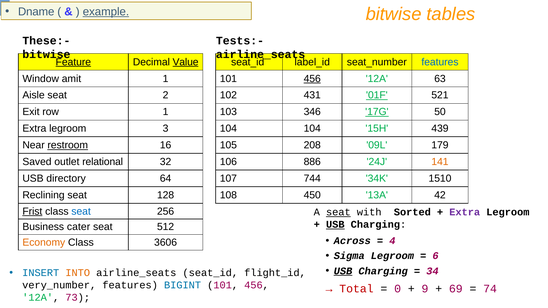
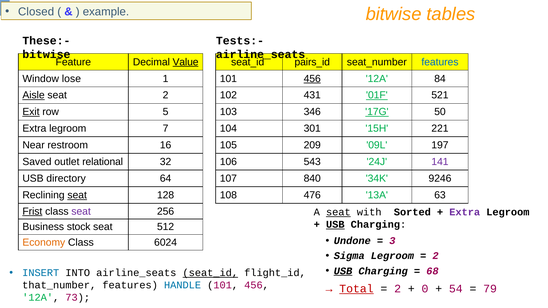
Dname: Dname -> Closed
example underline: present -> none
Feature underline: present -> none
label_id: label_id -> pairs_id
amit: amit -> lose
63: 63 -> 84
Aisle underline: none -> present
Exit underline: none -> present
row 1: 1 -> 5
3: 3 -> 7
104 104: 104 -> 301
439: 439 -> 221
restroom underline: present -> none
208: 208 -> 209
179: 179 -> 197
886: 886 -> 543
141 colour: orange -> purple
744: 744 -> 840
1510: 1510 -> 9246
seat at (77, 195) underline: none -> present
450: 450 -> 476
42: 42 -> 63
seat at (81, 211) colour: blue -> purple
cater: cater -> stock
Across: Across -> Undone
4: 4 -> 3
3606: 3606 -> 6024
6 at (436, 256): 6 -> 2
34: 34 -> 68
INTO colour: orange -> black
seat_id at (210, 273) underline: none -> present
very_number: very_number -> that_number
BIGINT: BIGINT -> HANDLE
Total underline: none -> present
0 at (398, 289): 0 -> 2
9: 9 -> 0
69: 69 -> 54
74: 74 -> 79
